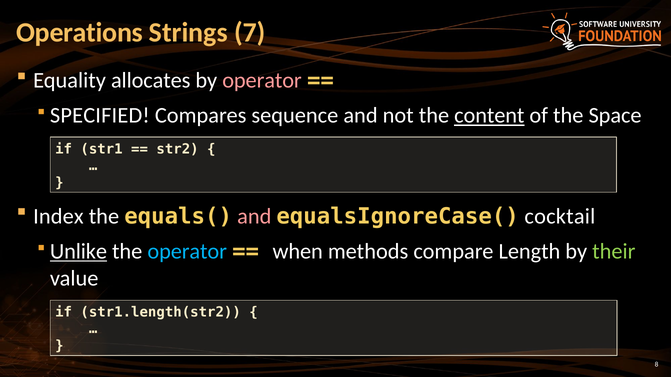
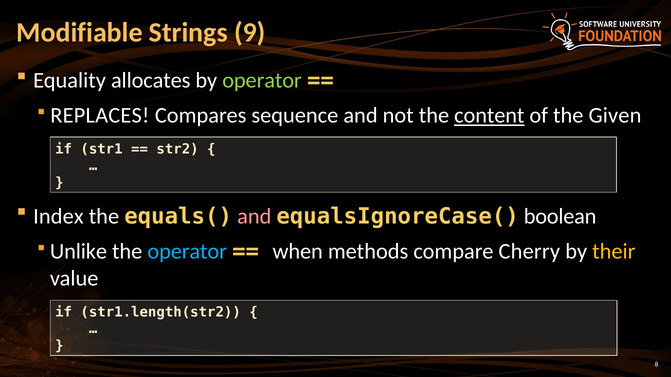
Operations: Operations -> Modifiable
7: 7 -> 9
operator at (262, 80) colour: pink -> light green
SPECIFIED: SPECIFIED -> REPLACES
Space: Space -> Given
cocktail: cocktail -> boolean
Unlike underline: present -> none
Length: Length -> Cherry
their colour: light green -> yellow
